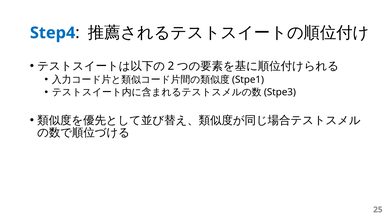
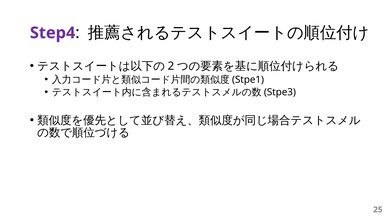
Step4 colour: blue -> purple
